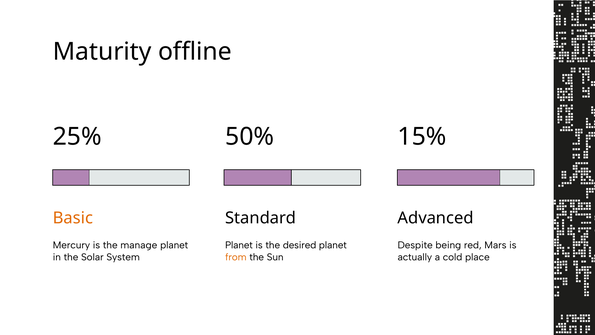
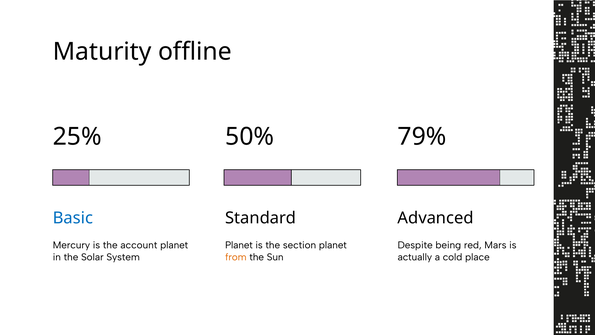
15%: 15% -> 79%
Basic colour: orange -> blue
manage: manage -> account
desired: desired -> section
